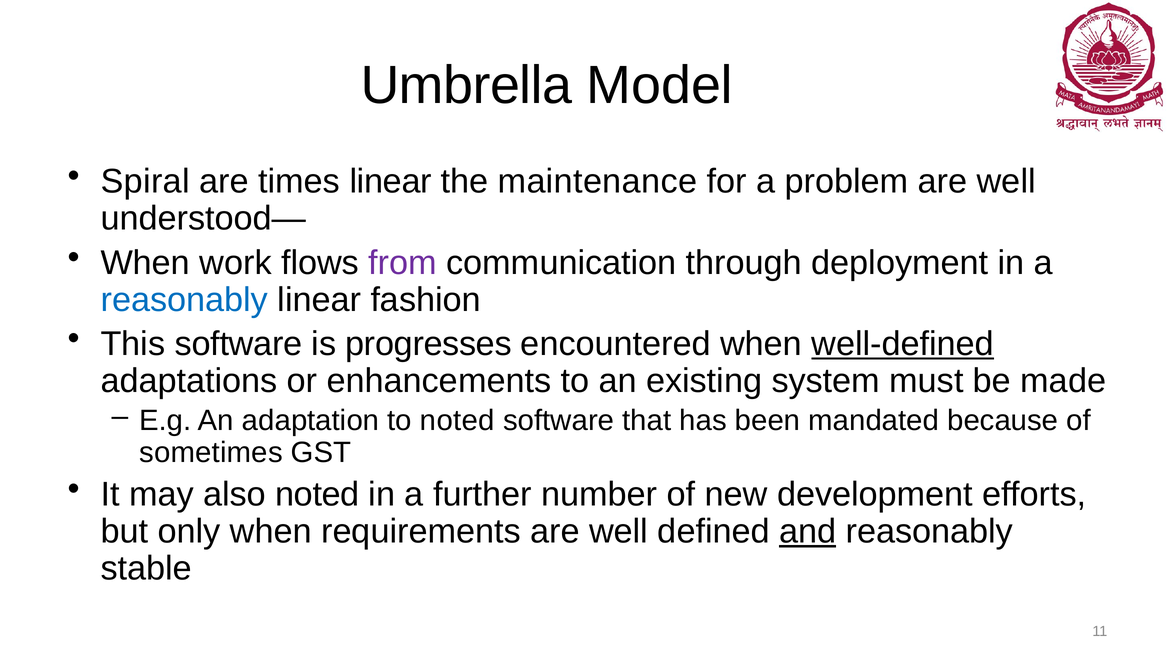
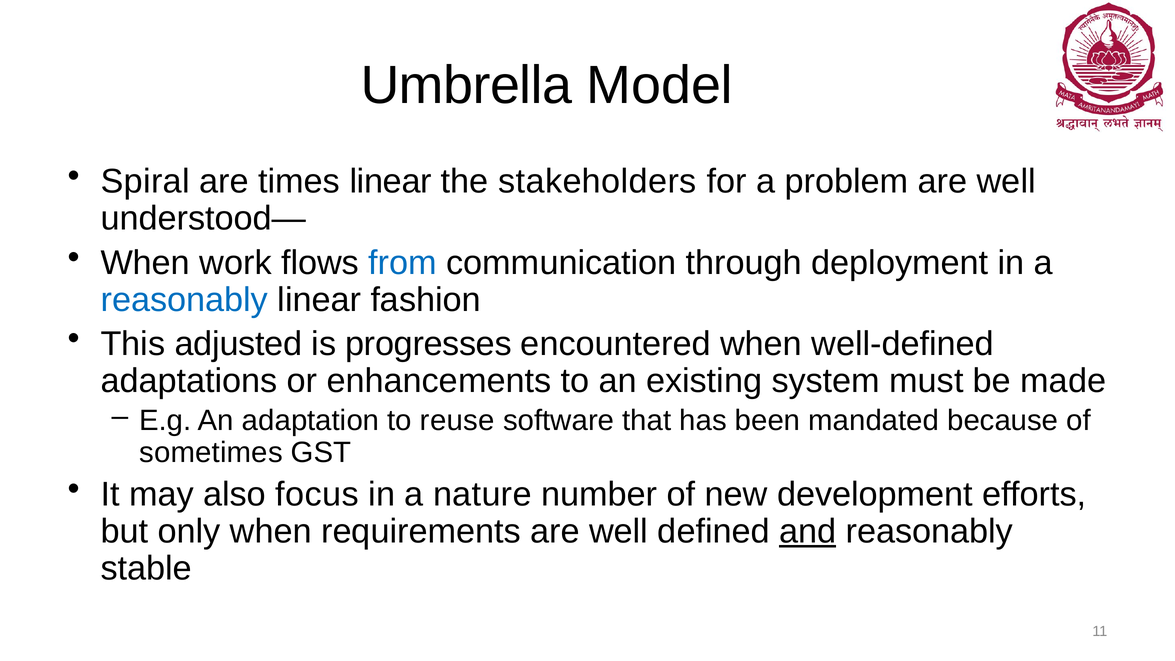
maintenance: maintenance -> stakeholders
from colour: purple -> blue
This software: software -> adjusted
well-defined underline: present -> none
to noted: noted -> reuse
also noted: noted -> focus
further: further -> nature
